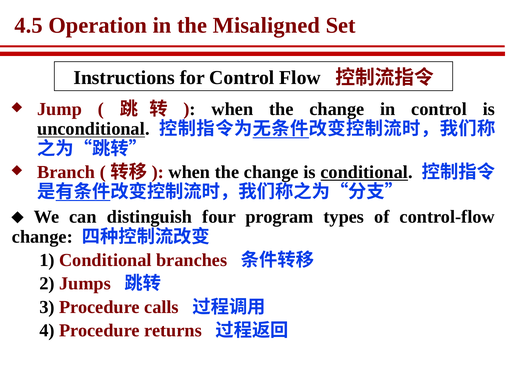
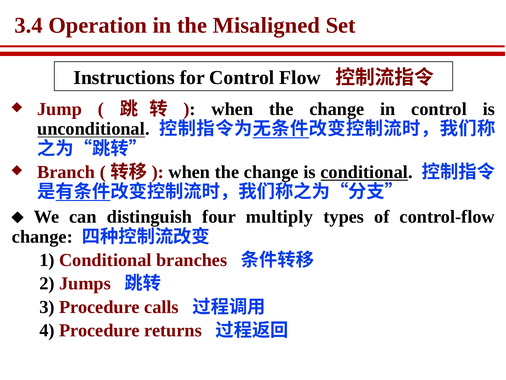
4.5: 4.5 -> 3.4
program: program -> multiply
